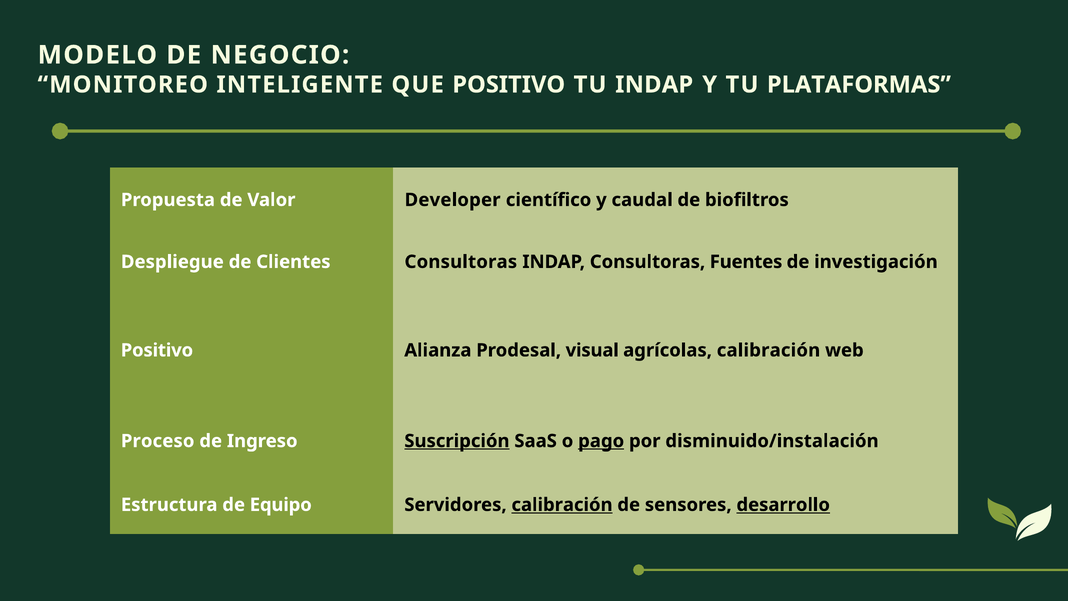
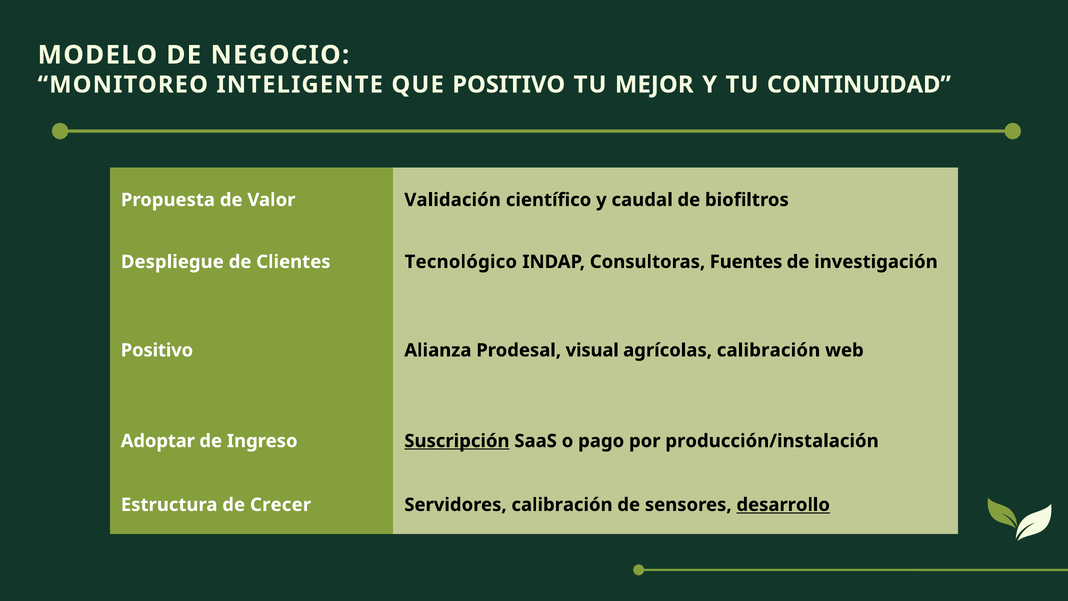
TU INDAP: INDAP -> MEJOR
PLATAFORMAS: PLATAFORMAS -> CONTINUIDAD
Developer: Developer -> Validación
Clientes Consultoras: Consultoras -> Tecnológico
Proceso: Proceso -> Adoptar
pago underline: present -> none
disminuido/instalación: disminuido/instalación -> producción/instalación
Equipo: Equipo -> Crecer
calibración at (562, 505) underline: present -> none
